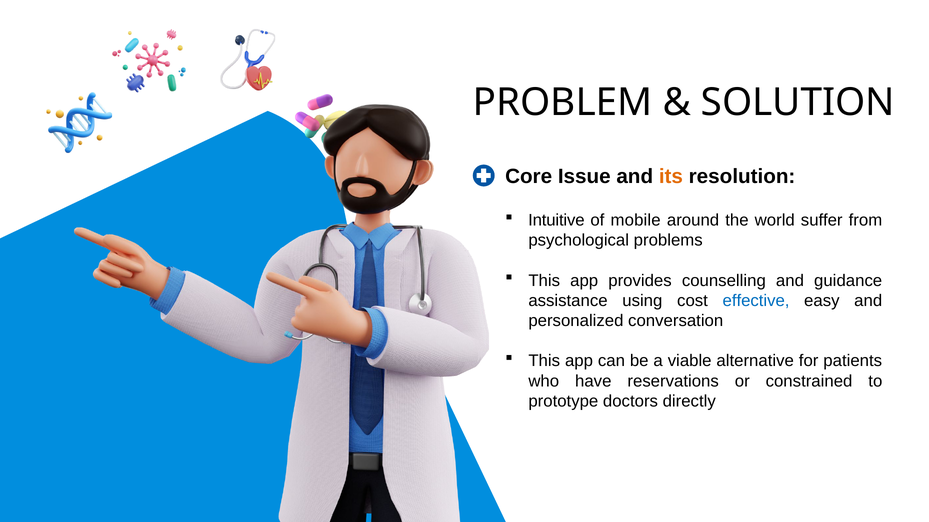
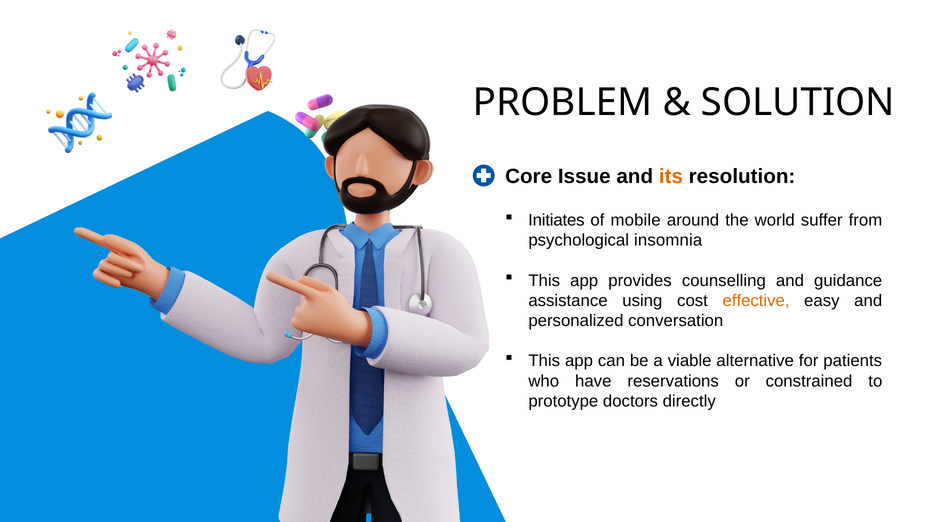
Intuitive: Intuitive -> Initiates
problems: problems -> insomnia
effective colour: blue -> orange
